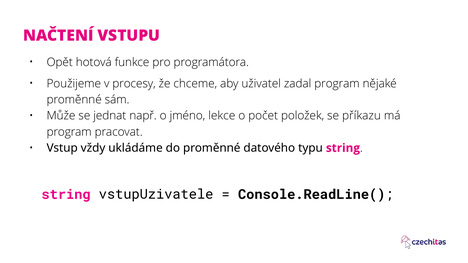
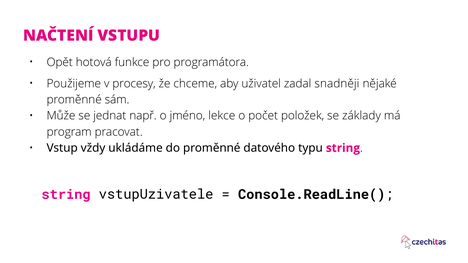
zadal program: program -> snadněji
příkazu: příkazu -> základy
